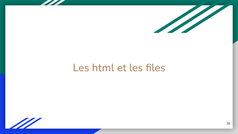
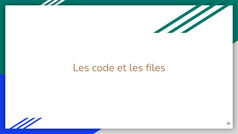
html: html -> code
